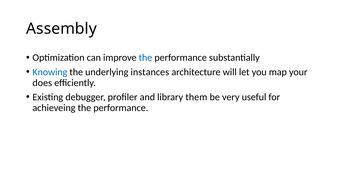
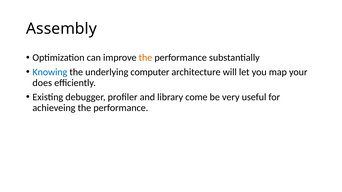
the at (145, 58) colour: blue -> orange
instances: instances -> computer
them: them -> come
